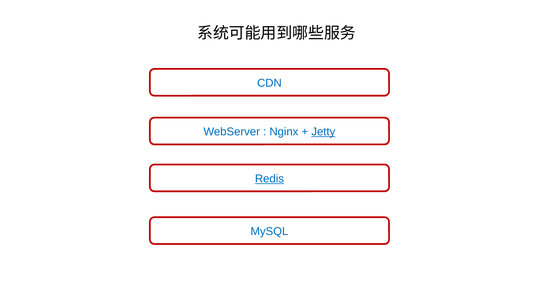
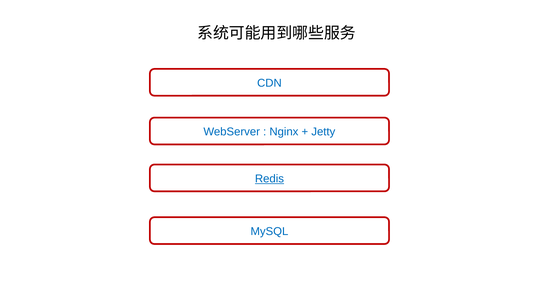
Jetty underline: present -> none
